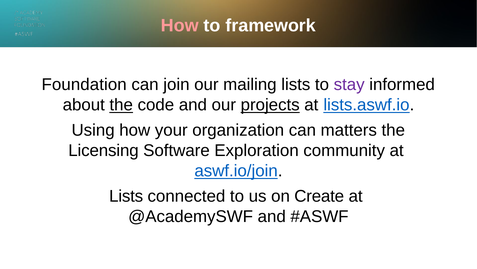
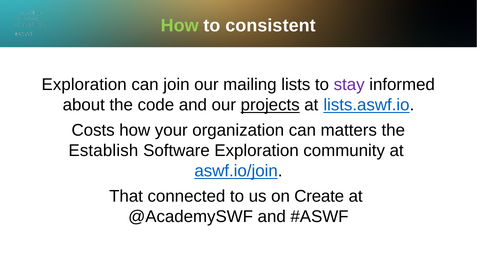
How at (180, 26) colour: pink -> light green
framework: framework -> consistent
Foundation at (84, 85): Foundation -> Exploration
the at (121, 105) underline: present -> none
Using: Using -> Costs
Licensing: Licensing -> Establish
Lists at (126, 196): Lists -> That
